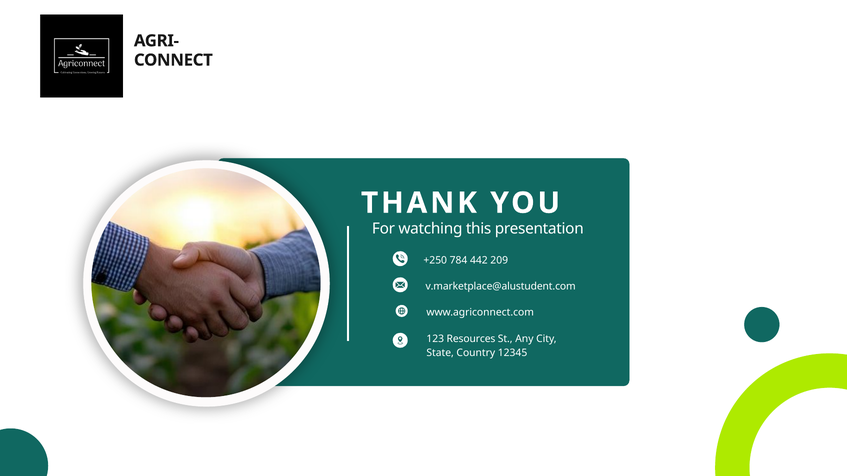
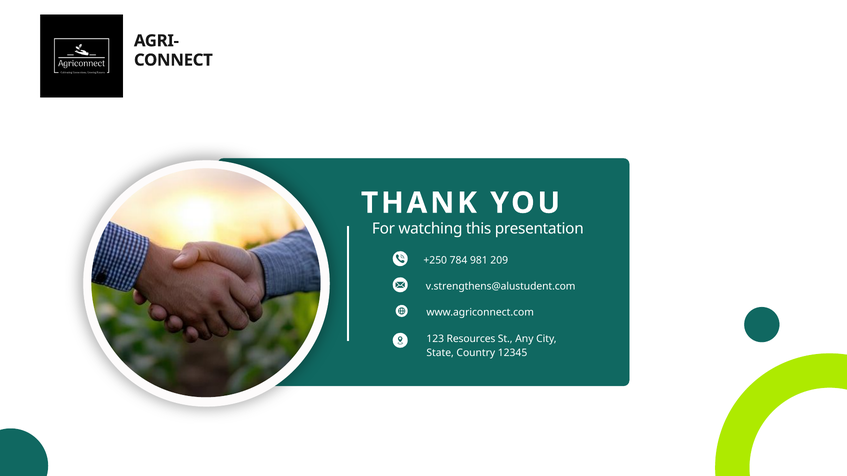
442: 442 -> 981
v.marketplace@alustudent.com: v.marketplace@alustudent.com -> v.strengthens@alustudent.com
